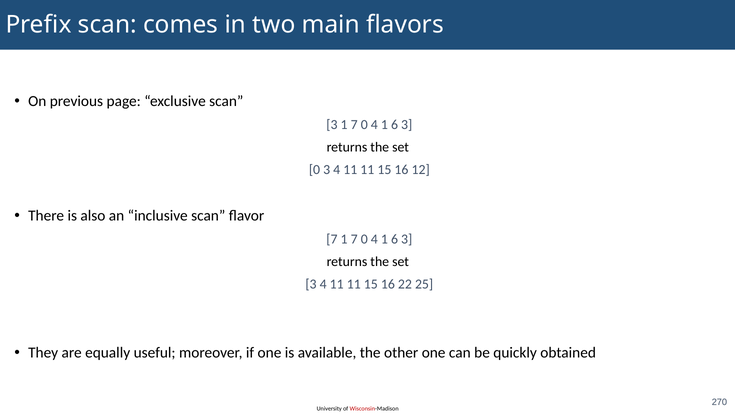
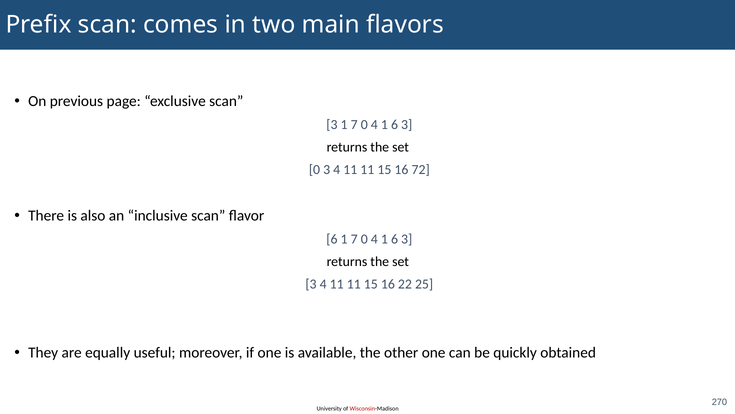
12: 12 -> 72
7 at (332, 239): 7 -> 6
